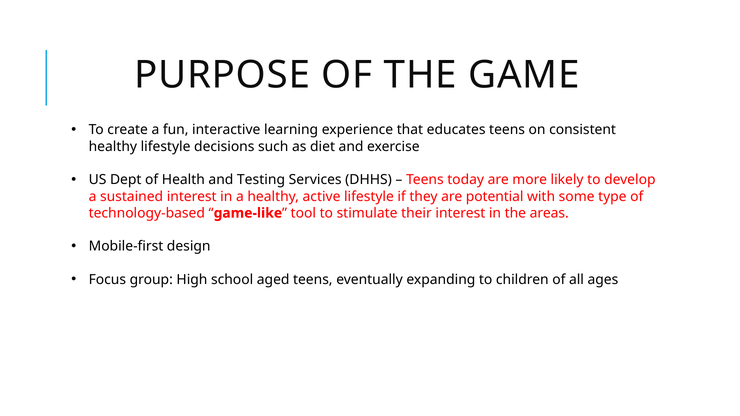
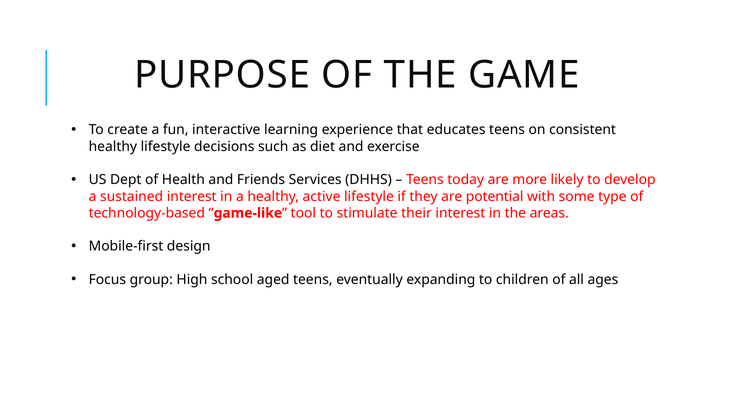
Testing: Testing -> Friends
